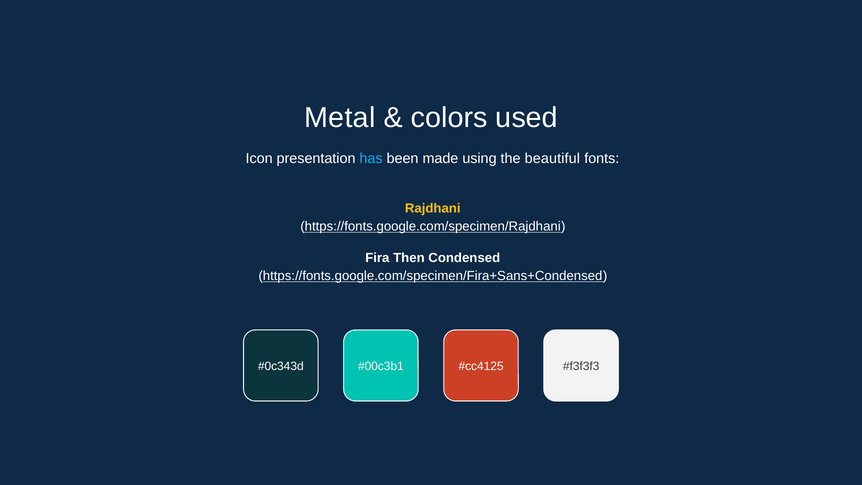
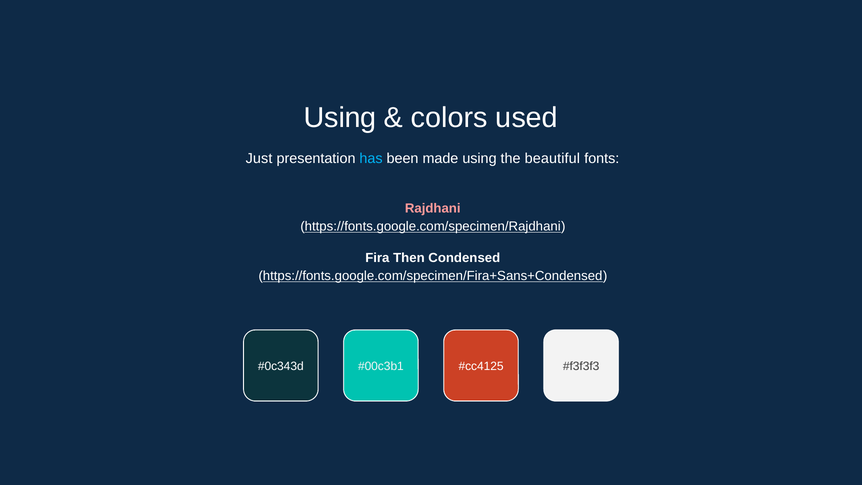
Metal at (340, 118): Metal -> Using
Icon: Icon -> Just
Rajdhani colour: yellow -> pink
